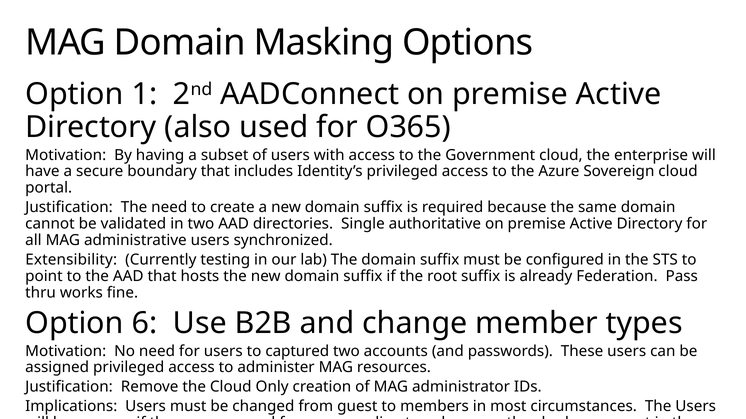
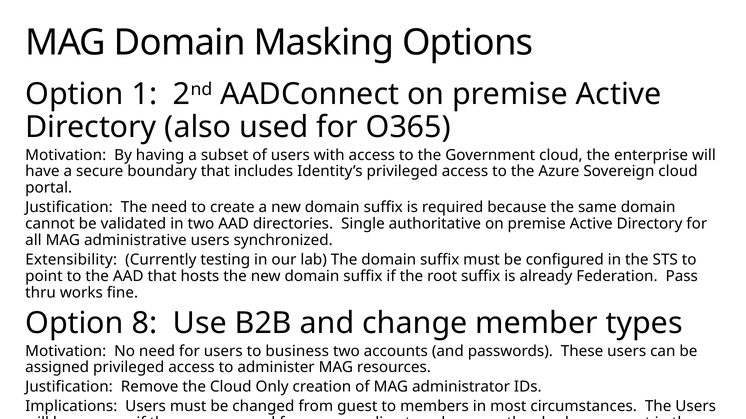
6: 6 -> 8
captured: captured -> business
